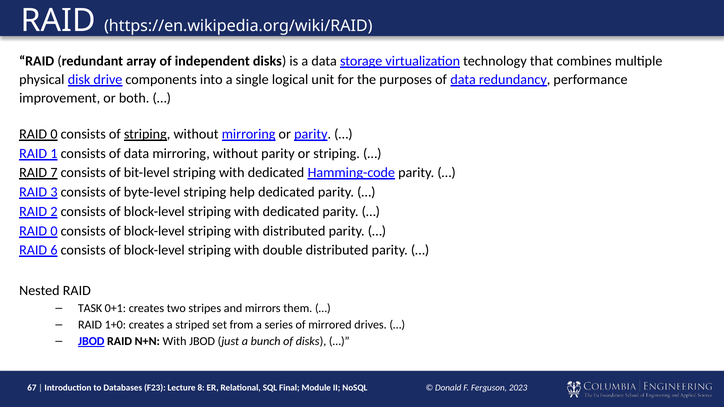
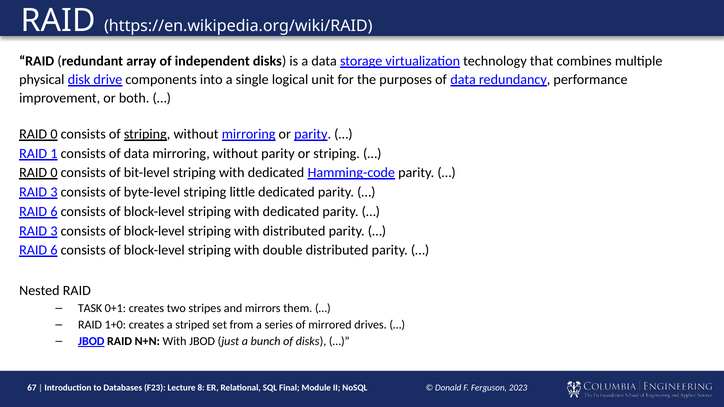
7 at (54, 173): 7 -> 0
help: help -> little
2 at (54, 212): 2 -> 6
0 at (54, 231): 0 -> 3
